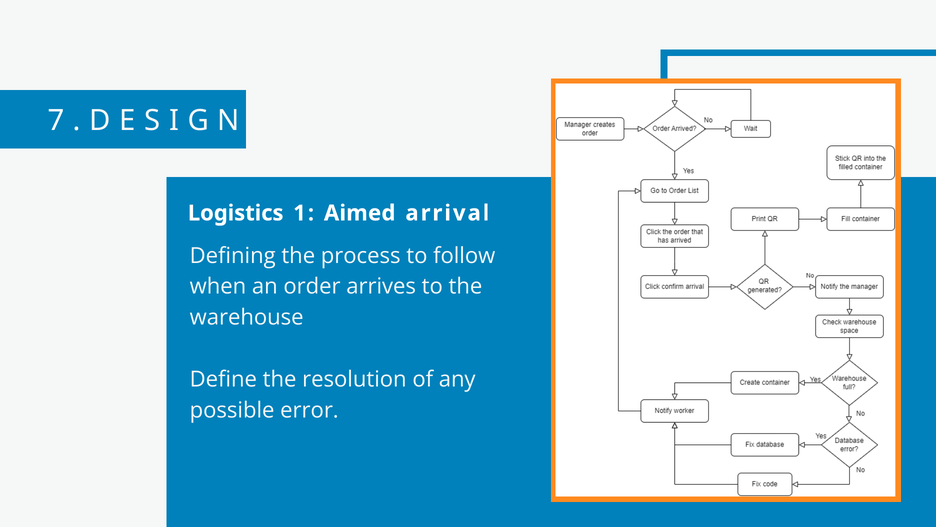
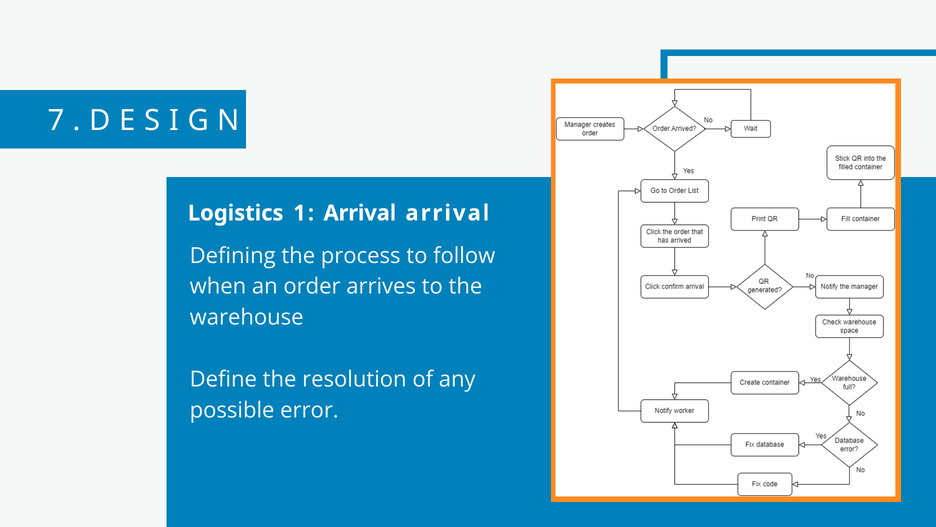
1 Aimed: Aimed -> Arrival
